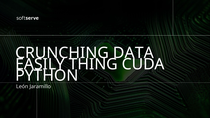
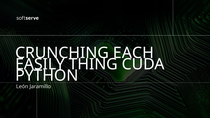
DATA: DATA -> EACH
